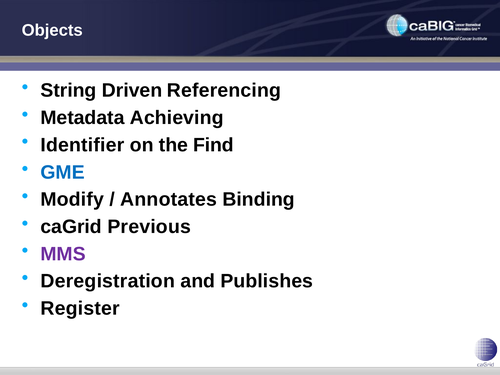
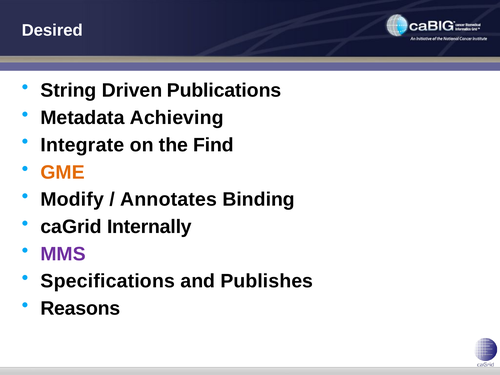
Objects: Objects -> Desired
Referencing: Referencing -> Publications
Identifier: Identifier -> Integrate
GME colour: blue -> orange
Previous: Previous -> Internally
Deregistration: Deregistration -> Specifications
Register: Register -> Reasons
